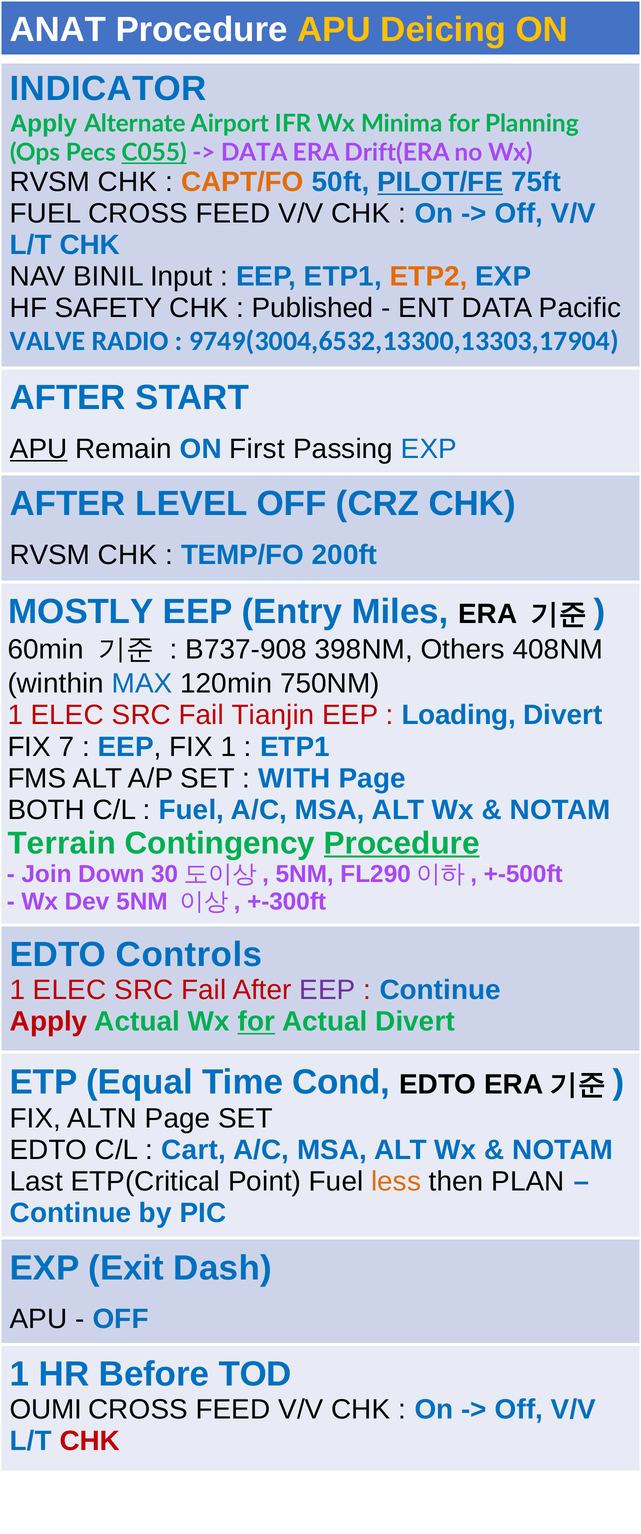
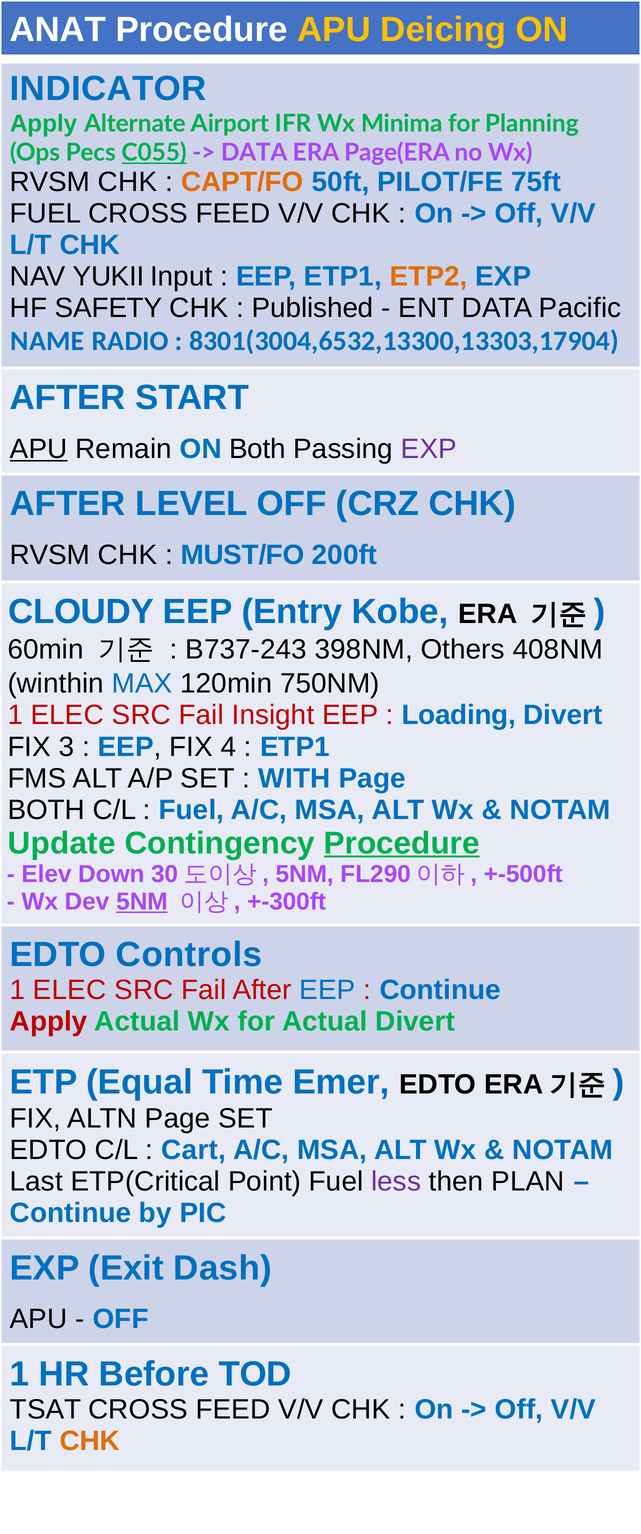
Drift(ERA: Drift(ERA -> Page(ERA
PILOT/FE underline: present -> none
BINIL: BINIL -> YUKII
VALVE: VALVE -> NAME
9749(3004,6532,13300,13303,17904: 9749(3004,6532,13300,13303,17904 -> 8301(3004,6532,13300,13303,17904
ON First: First -> Both
EXP at (429, 449) colour: blue -> purple
TEMP/FO: TEMP/FO -> MUST/FO
MOSTLY: MOSTLY -> CLOUDY
Miles: Miles -> Kobe
B737-908: B737-908 -> B737-243
Tianjin: Tianjin -> Insight
7: 7 -> 3
FIX 1: 1 -> 4
Terrain: Terrain -> Update
Join: Join -> Elev
5NM at (142, 901) underline: none -> present
EEP at (327, 990) colour: purple -> blue
for at (256, 1021) underline: present -> none
Cond: Cond -> Emer
less colour: orange -> purple
OUMI: OUMI -> TSAT
CHK at (90, 1441) colour: red -> orange
